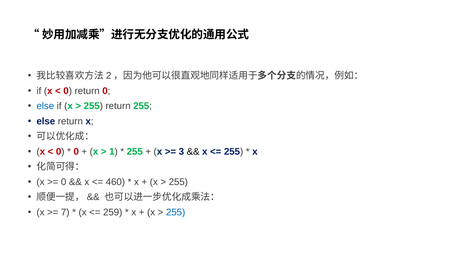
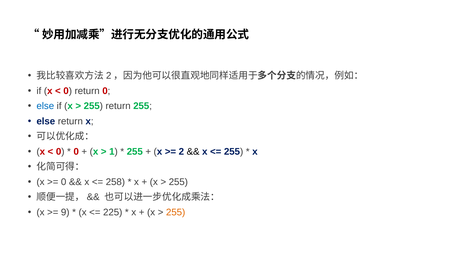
3: 3 -> 2
460: 460 -> 258
7: 7 -> 9
259: 259 -> 225
255 at (176, 212) colour: blue -> orange
